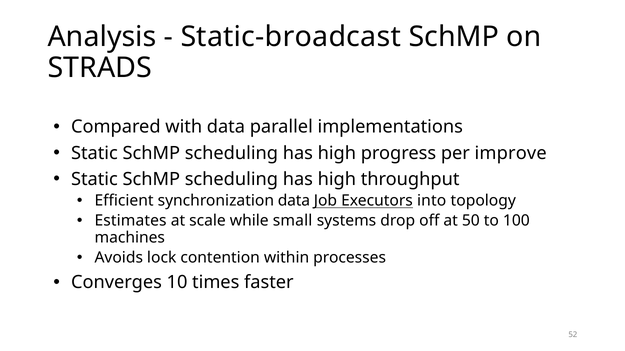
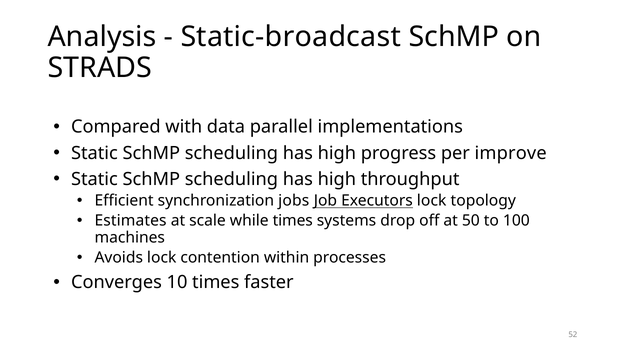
synchronization data: data -> jobs
Executors into: into -> lock
while small: small -> times
